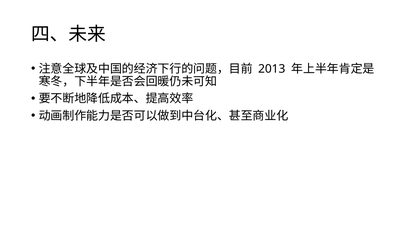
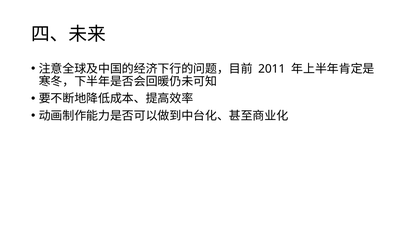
2013: 2013 -> 2011
